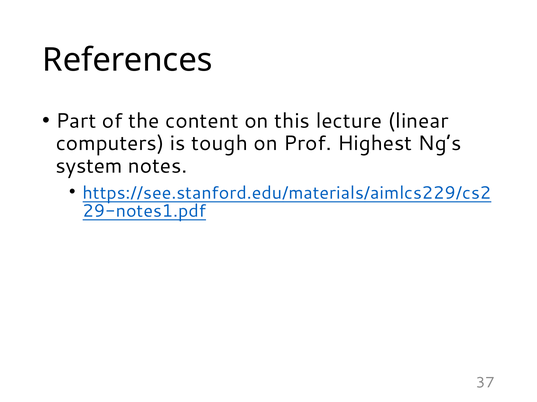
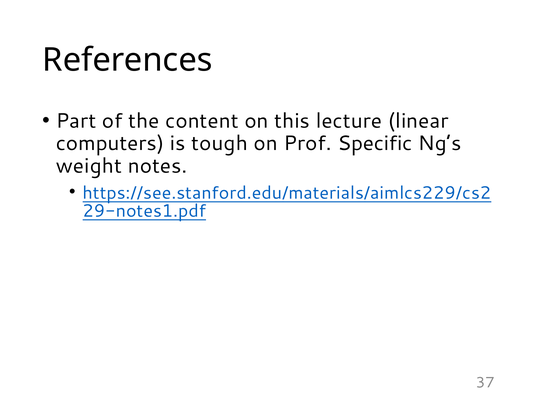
Highest: Highest -> Specific
system: system -> weight
